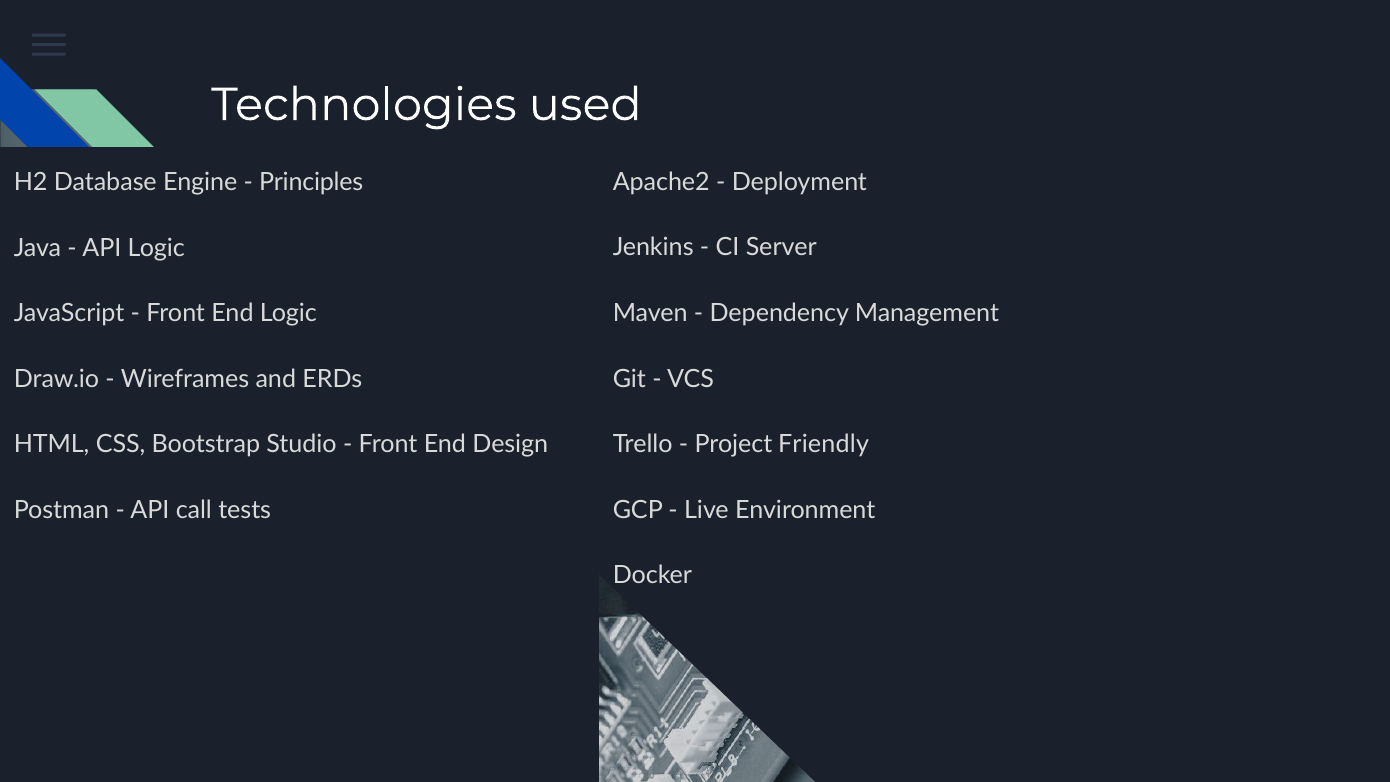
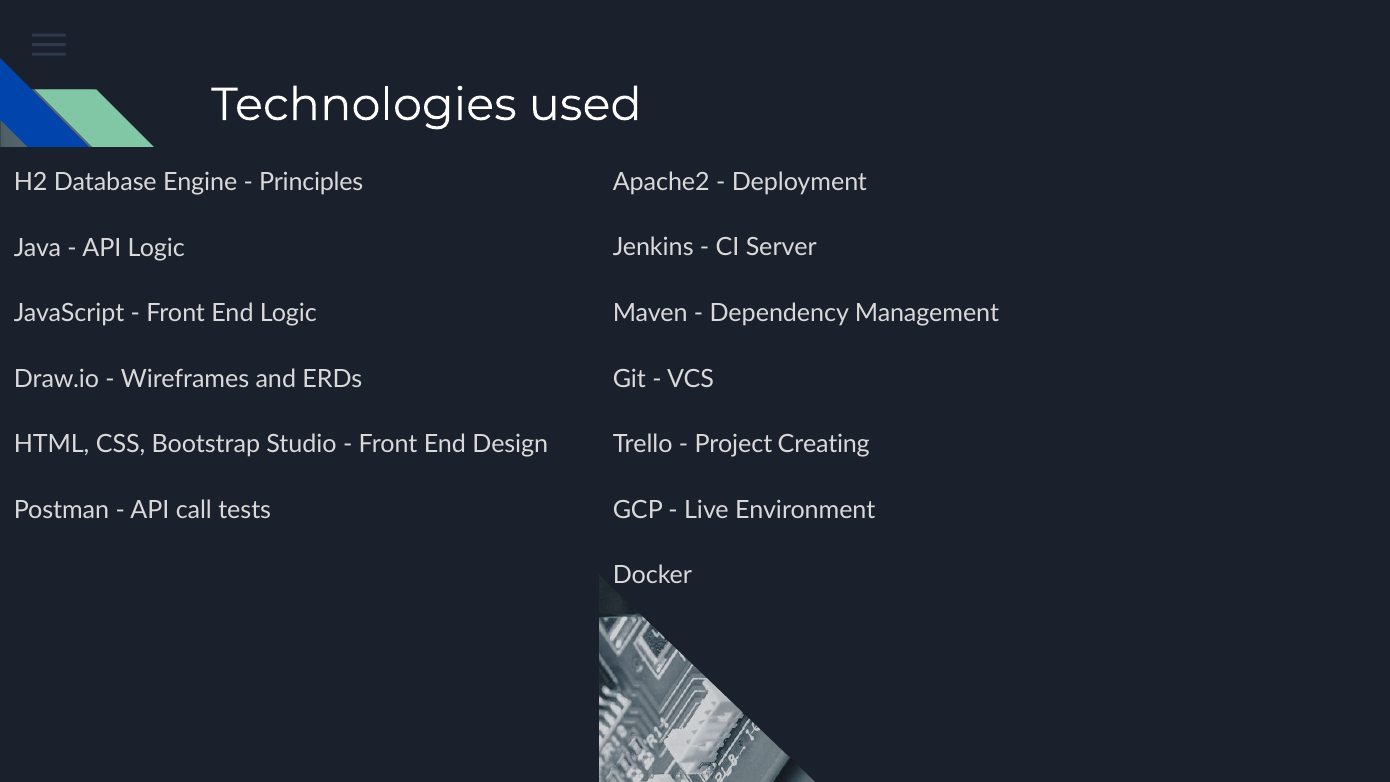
Friendly: Friendly -> Creating
